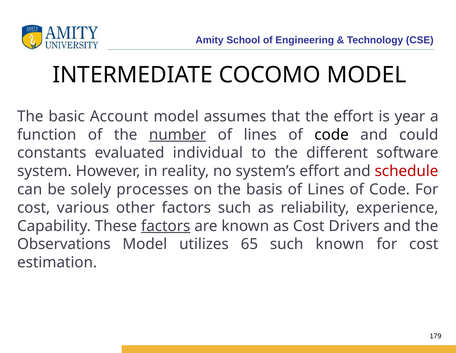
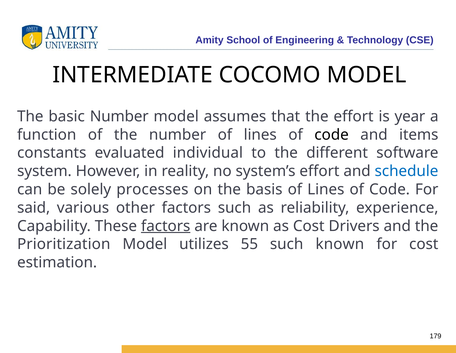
basic Account: Account -> Number
number at (178, 134) underline: present -> none
could: could -> items
schedule colour: red -> blue
cost at (34, 207): cost -> said
Observations: Observations -> Prioritization
65: 65 -> 55
